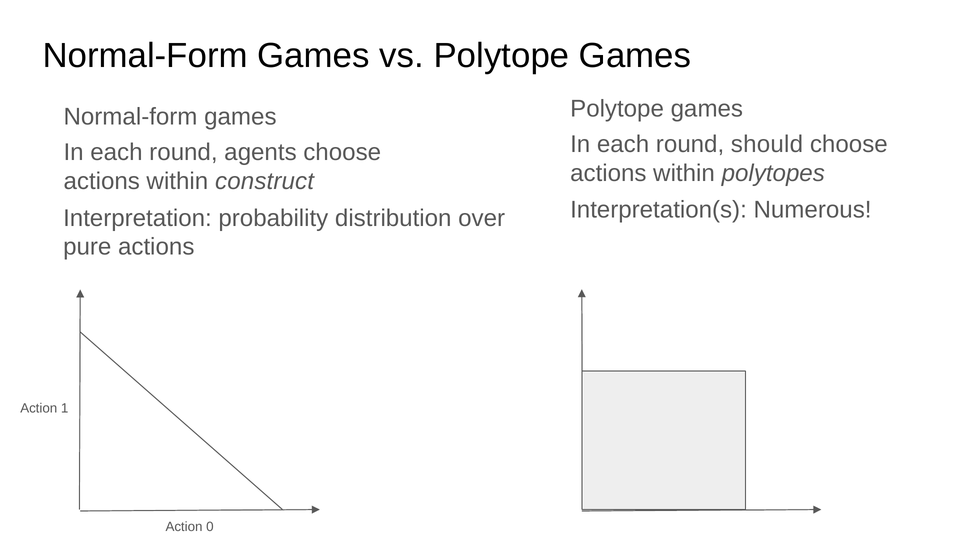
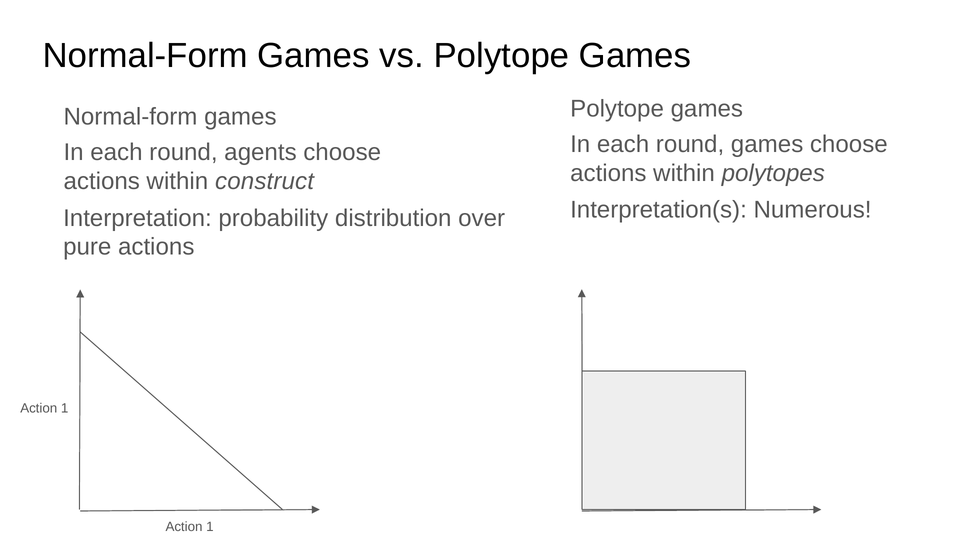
round should: should -> games
0 at (210, 526): 0 -> 1
